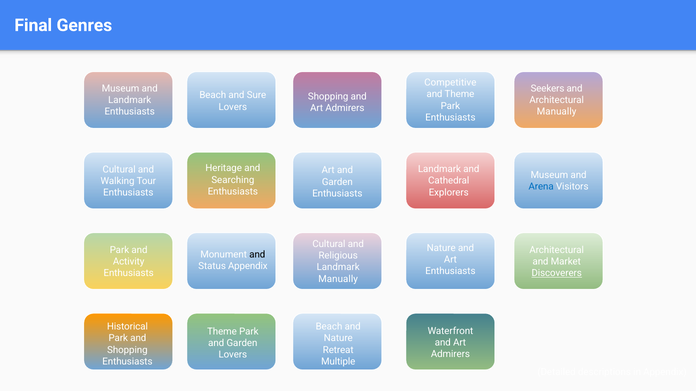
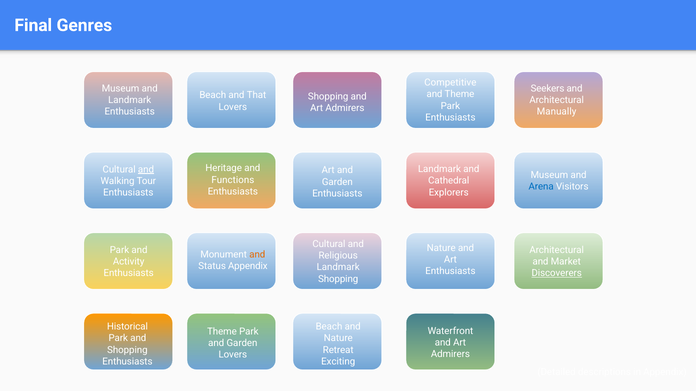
Sure: Sure -> That
and at (146, 170) underline: none -> present
Searching: Searching -> Functions
and at (257, 255) colour: black -> orange
Manually at (338, 279): Manually -> Shopping
Multiple: Multiple -> Exciting
